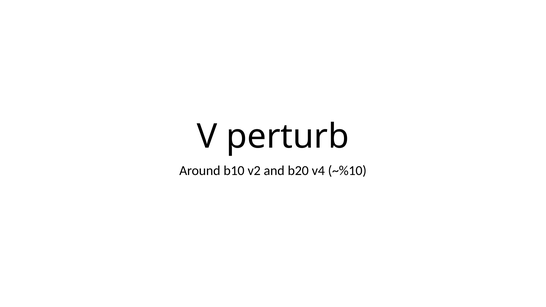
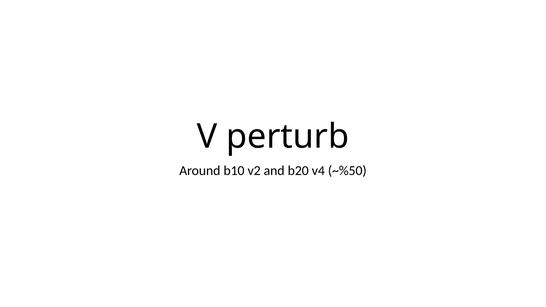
~%10: ~%10 -> ~%50
